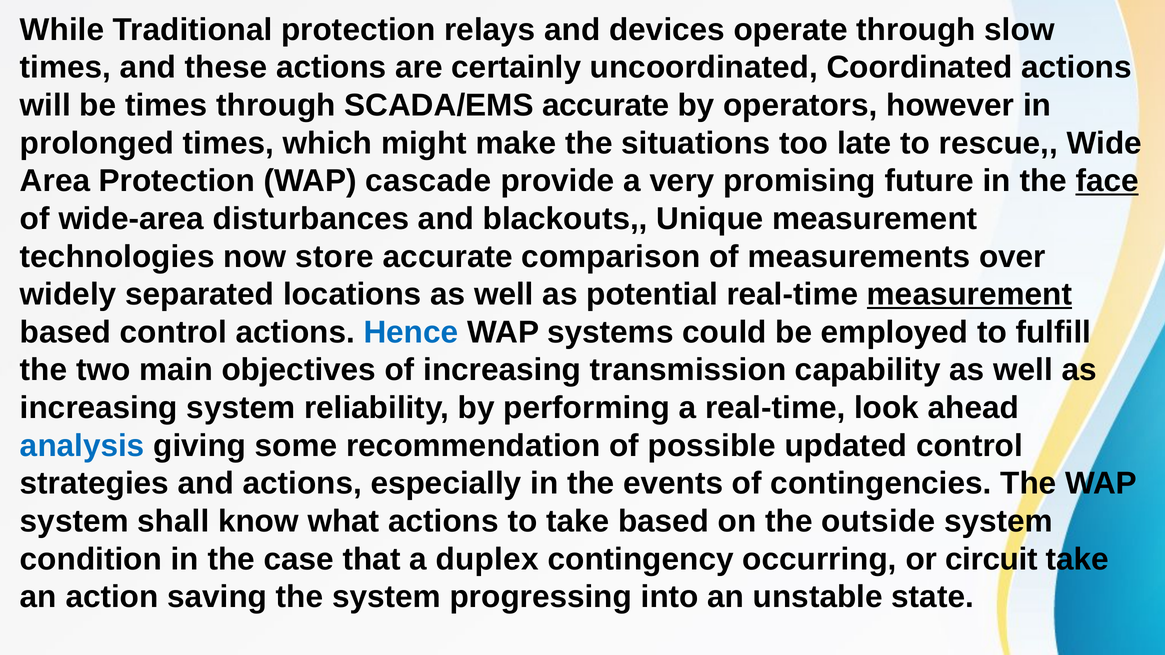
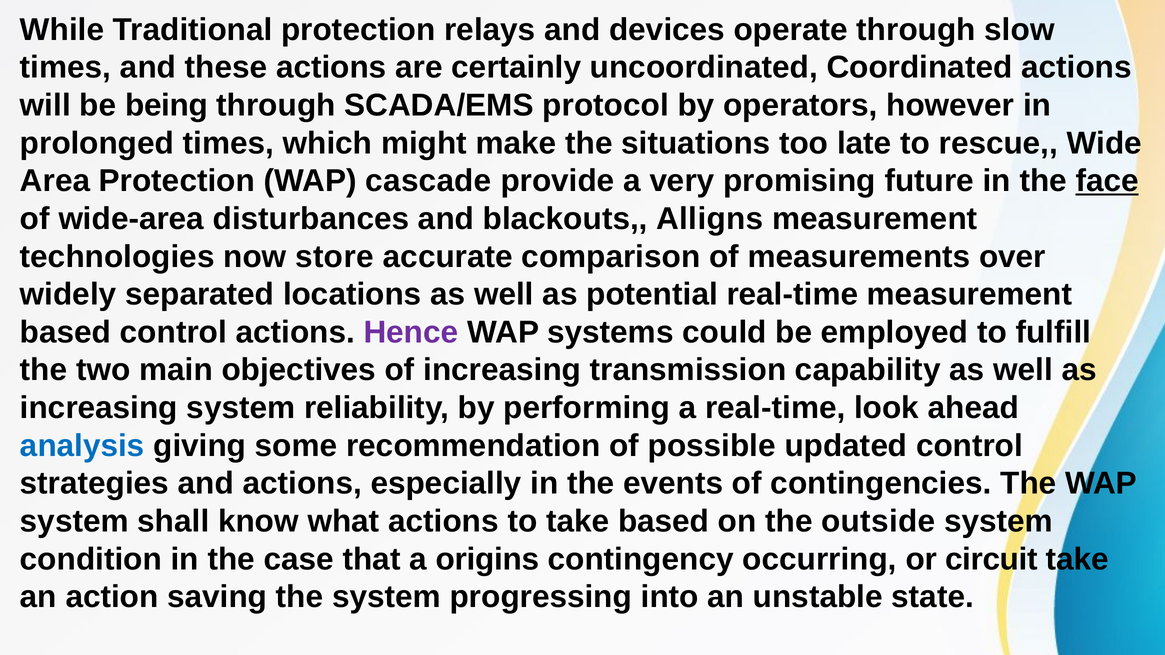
be times: times -> being
SCADA/EMS accurate: accurate -> protocol
Unique: Unique -> Alligns
measurement at (970, 295) underline: present -> none
Hence colour: blue -> purple
duplex: duplex -> origins
